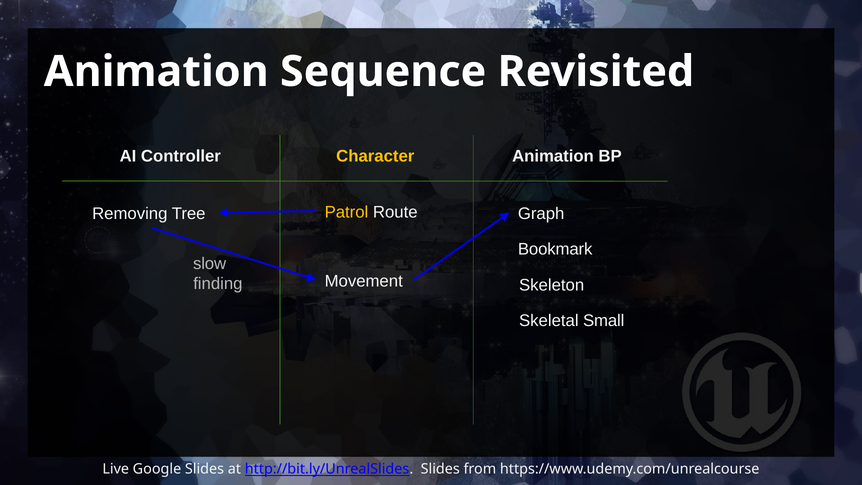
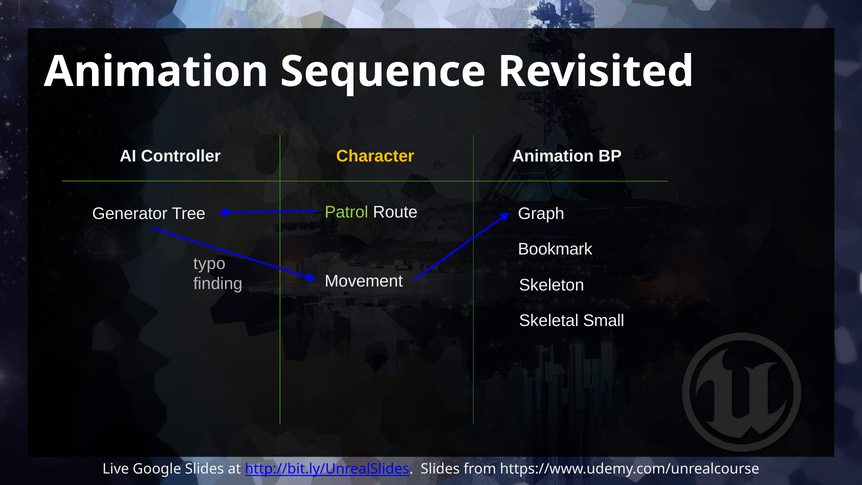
Removing: Removing -> Generator
Patrol colour: yellow -> light green
slow: slow -> typo
